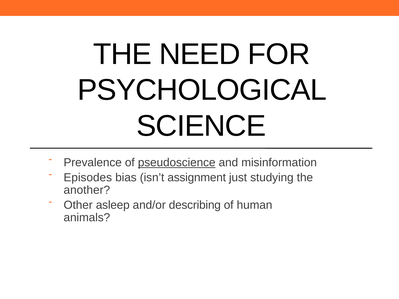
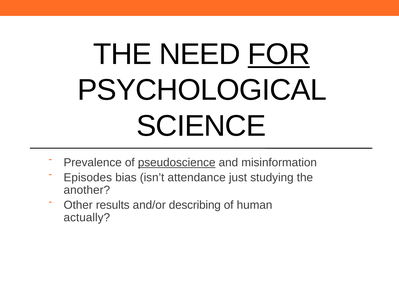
FOR underline: none -> present
assignment: assignment -> attendance
asleep: asleep -> results
animals: animals -> actually
